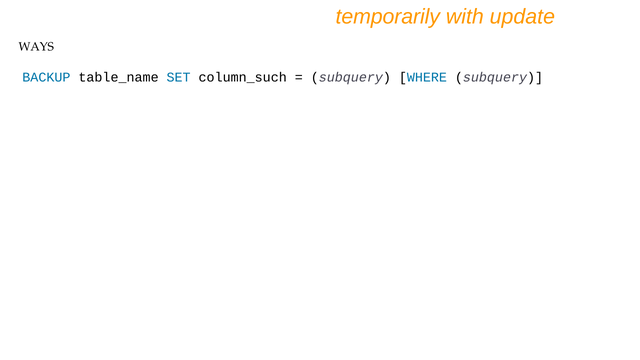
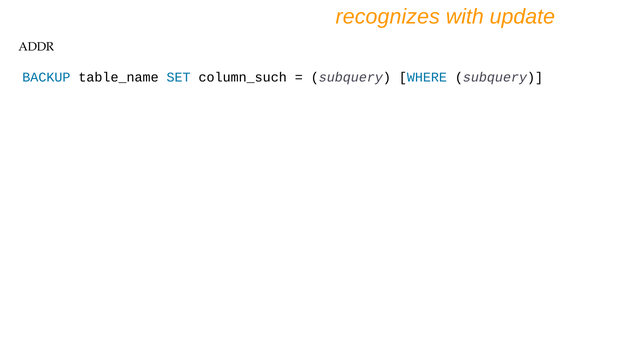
temporarily: temporarily -> recognizes
WAYS: WAYS -> ADDR
